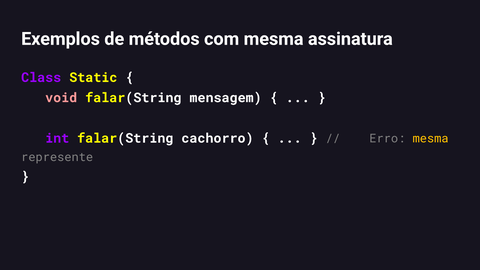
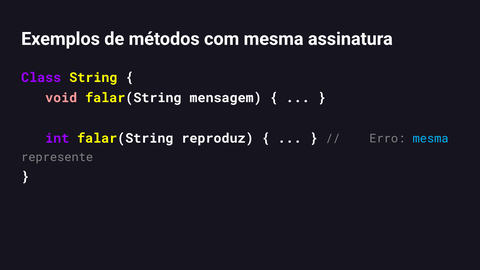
Static: Static -> String
cachorro: cachorro -> reproduz
mesma at (431, 139) colour: yellow -> light blue
